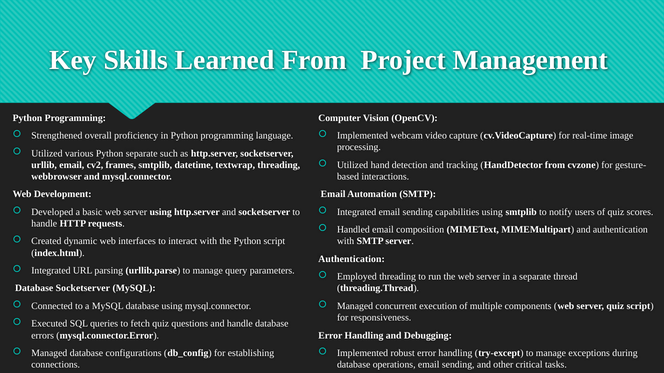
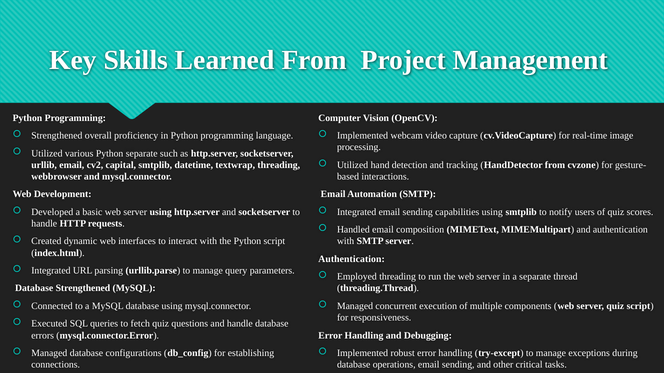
frames: frames -> capital
Database Socketserver: Socketserver -> Strengthened
